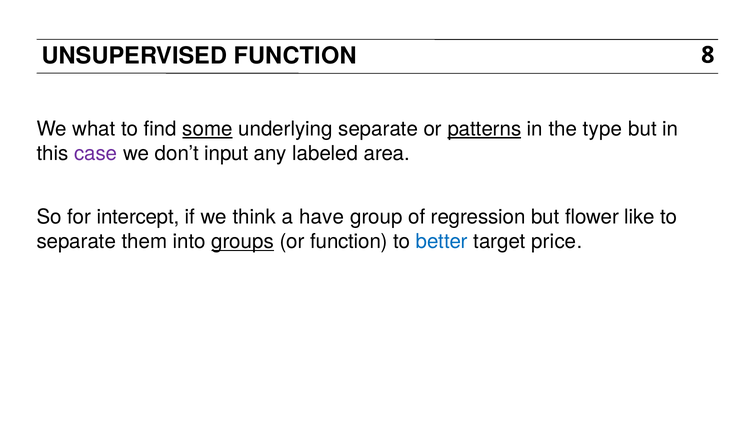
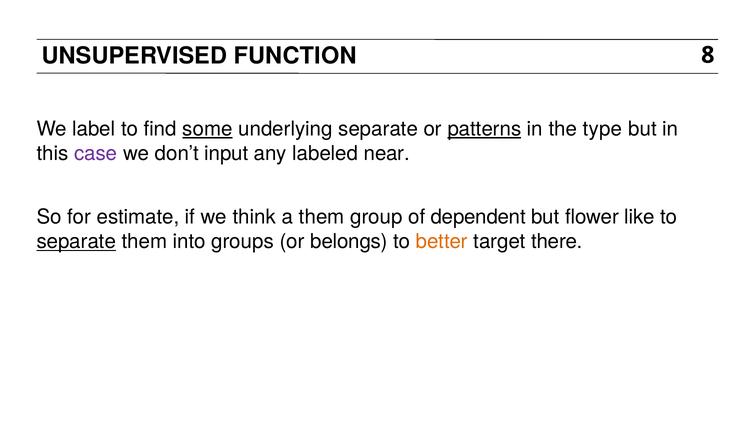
what: what -> label
area: area -> near
intercept: intercept -> estimate
a have: have -> them
regression: regression -> dependent
separate at (76, 242) underline: none -> present
groups underline: present -> none
or function: function -> belongs
better colour: blue -> orange
price: price -> there
